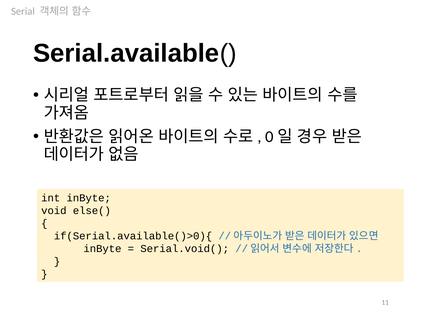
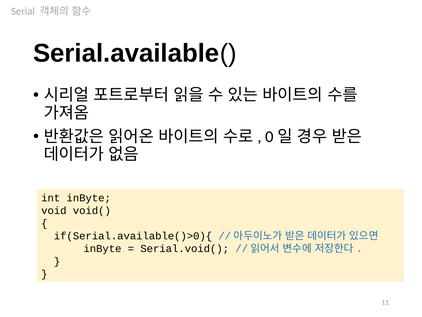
else(: else( -> void(
